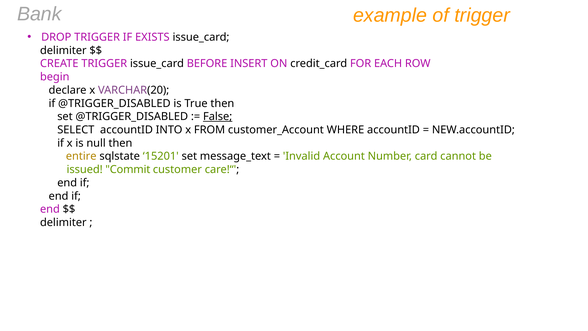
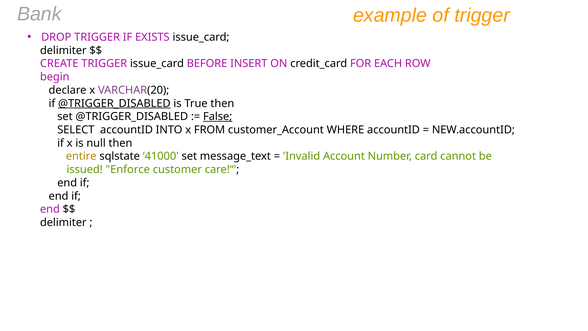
@TRIGGER_DISABLED at (114, 103) underline: none -> present
15201: 15201 -> 41000
Commit: Commit -> Enforce
